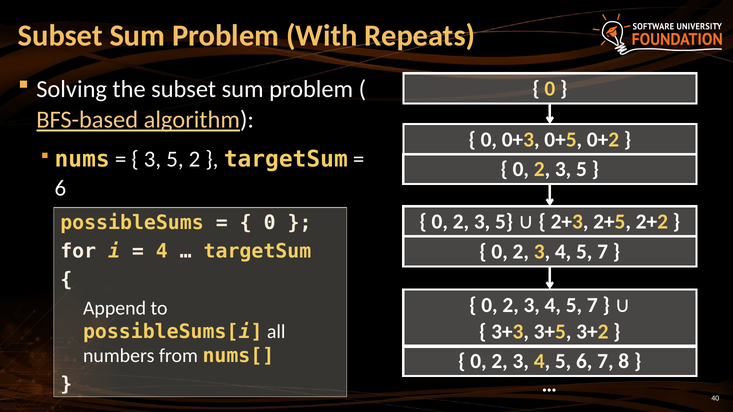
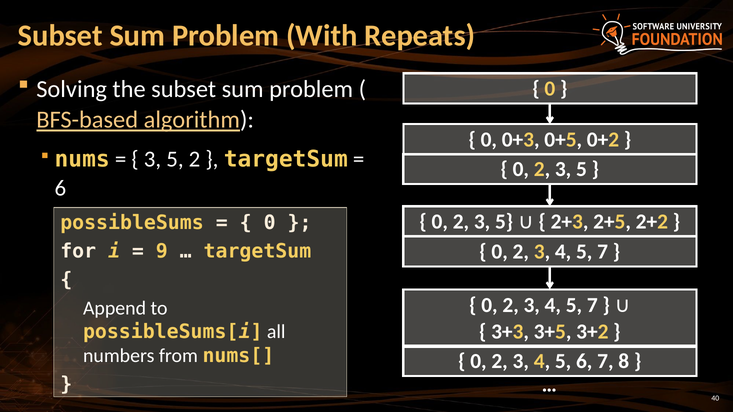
4 at (162, 252): 4 -> 9
